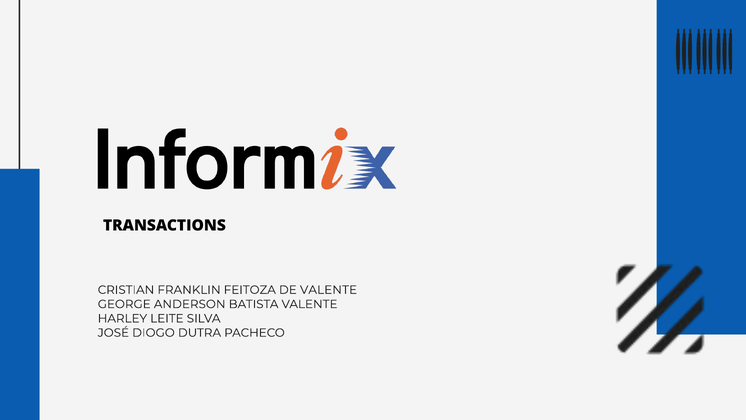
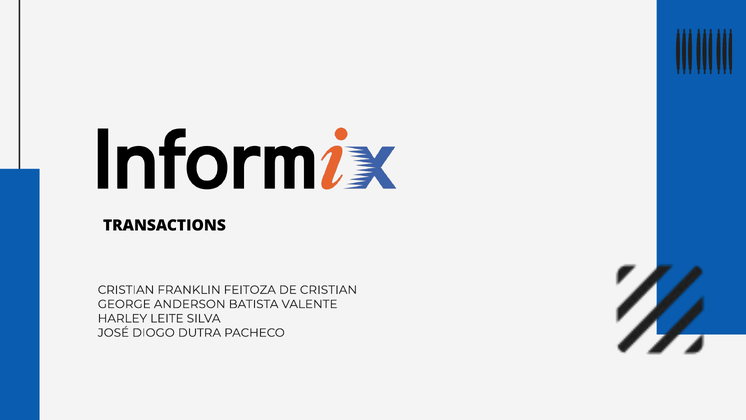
DE VALENTE: VALENTE -> CRISTIAN
